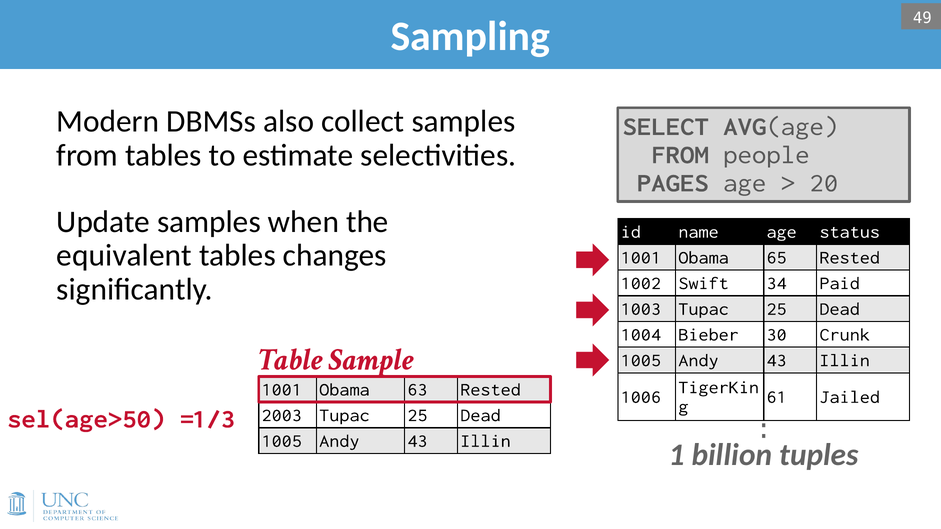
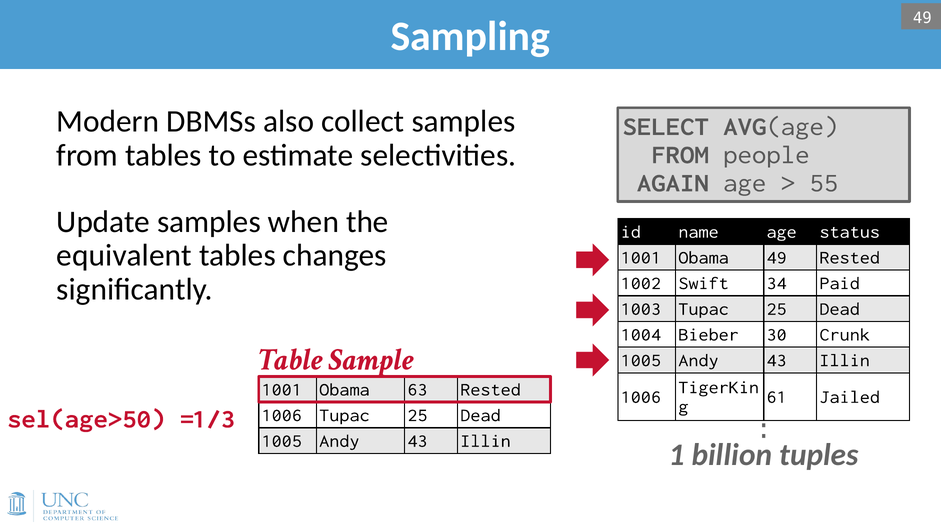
PAGES: PAGES -> AGAIN
20: 20 -> 55
Obama 65: 65 -> 49
2003 at (282, 415): 2003 -> 1006
